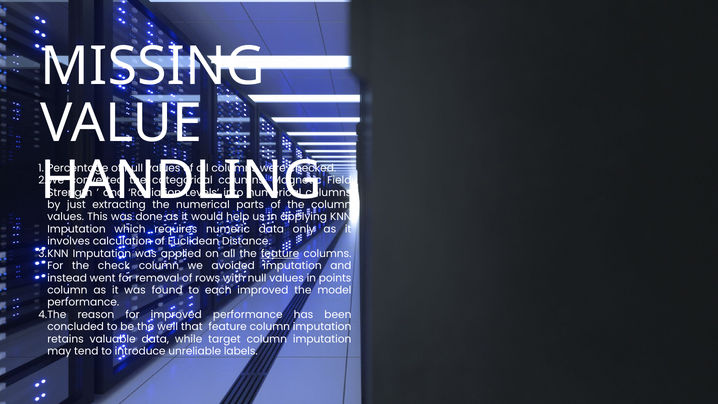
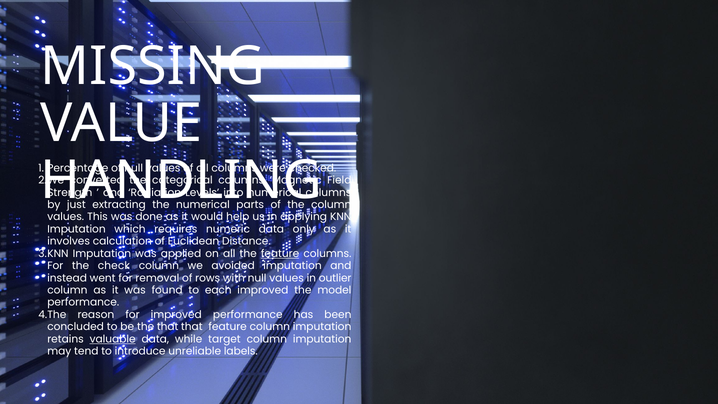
points: points -> outlier
the well: well -> that
valuable underline: none -> present
